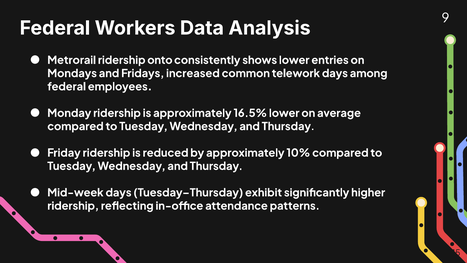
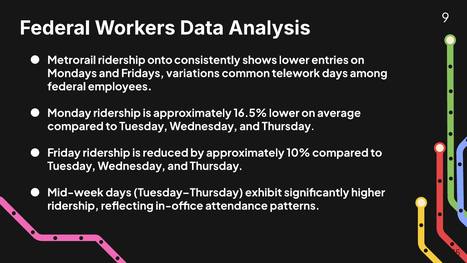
increased: increased -> variations
